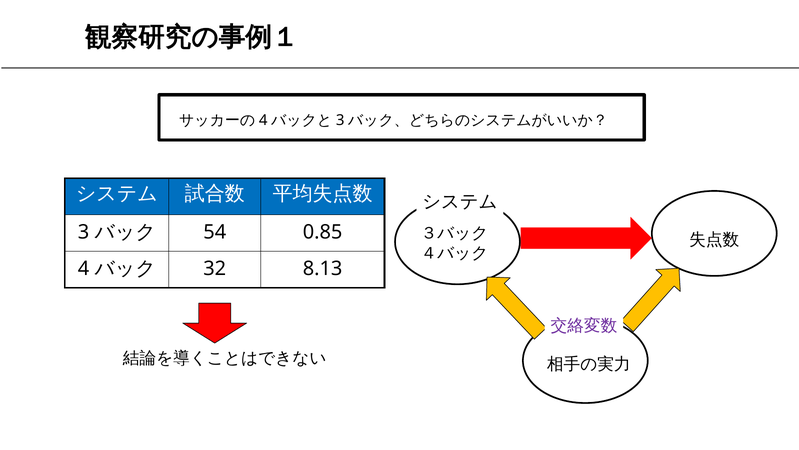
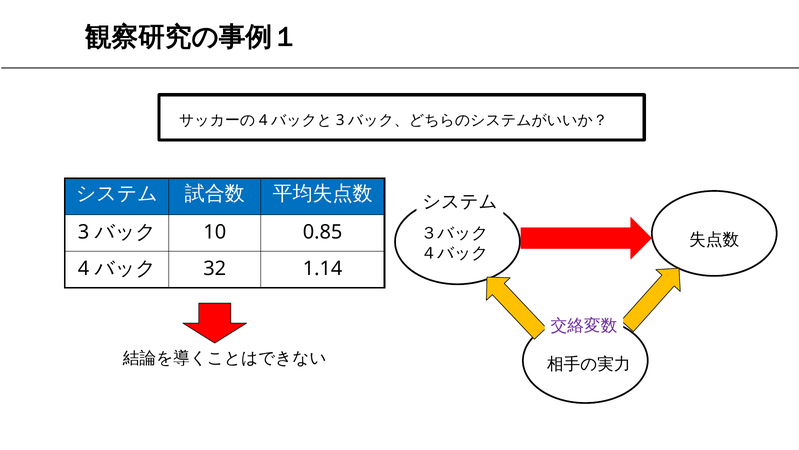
54: 54 -> 10
8.13: 8.13 -> 1.14
